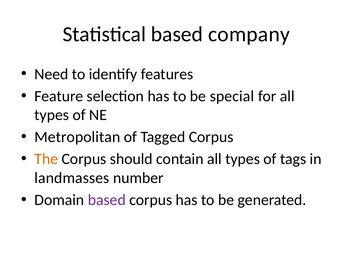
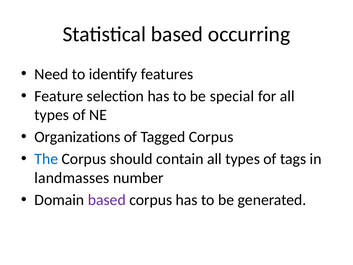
company: company -> occurring
Metropolitan: Metropolitan -> Organizations
The colour: orange -> blue
